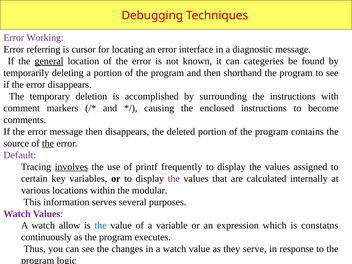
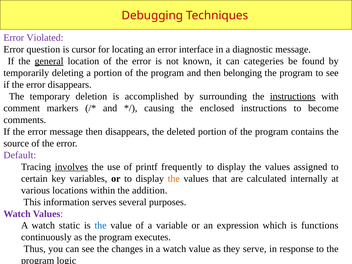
Working: Working -> Violated
referring: referring -> question
shorthand: shorthand -> belonging
instructions at (293, 96) underline: none -> present
the at (48, 143) underline: present -> none
the at (174, 179) colour: purple -> orange
modular: modular -> addition
allow: allow -> static
constatns: constatns -> functions
